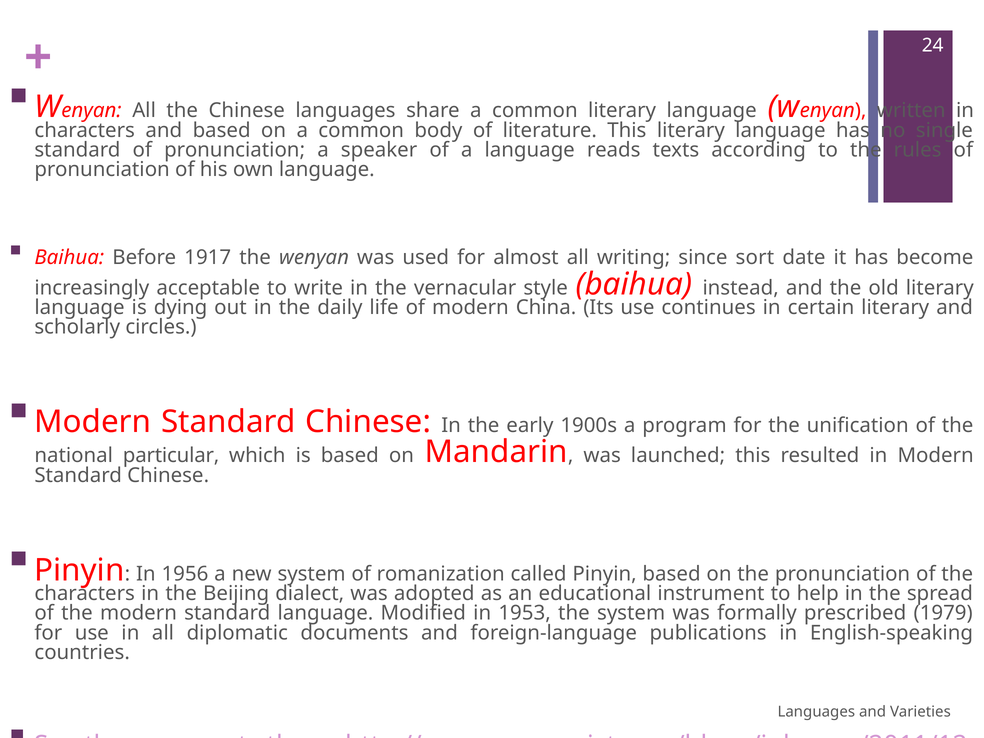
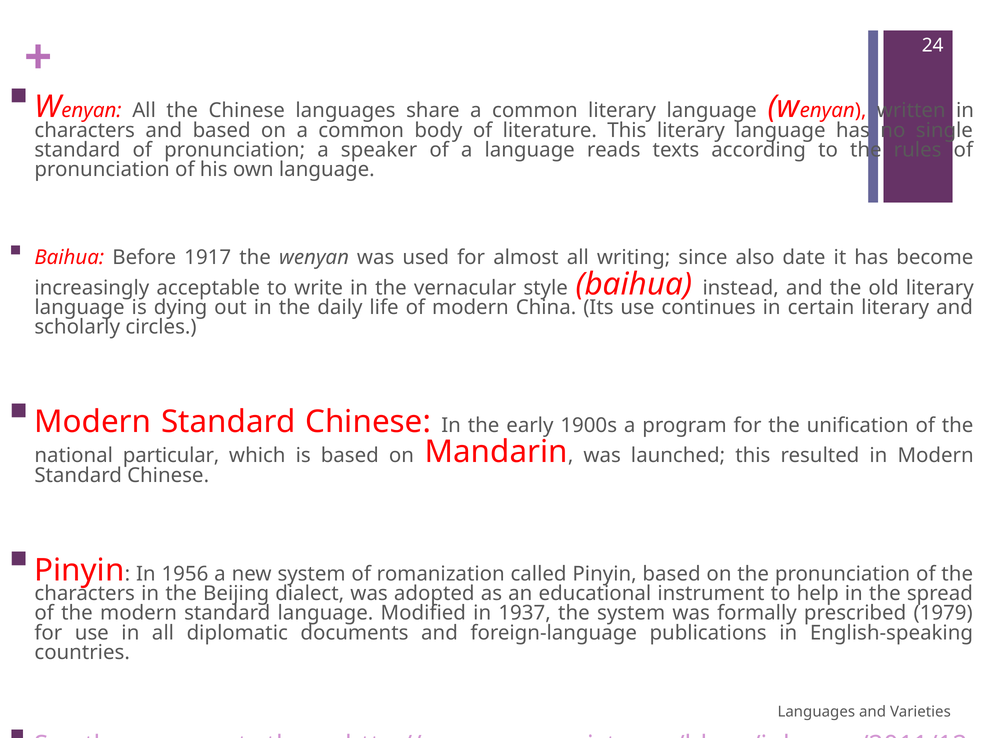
sort: sort -> also
1953: 1953 -> 1937
